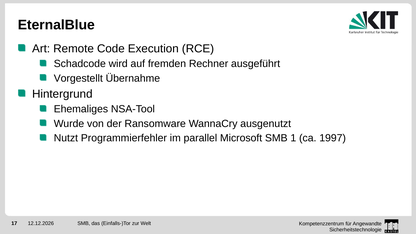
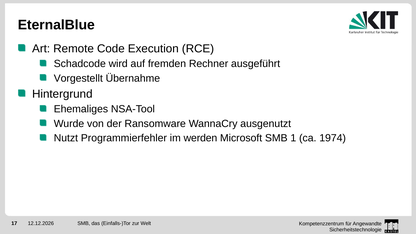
parallel: parallel -> werden
1997: 1997 -> 1974
